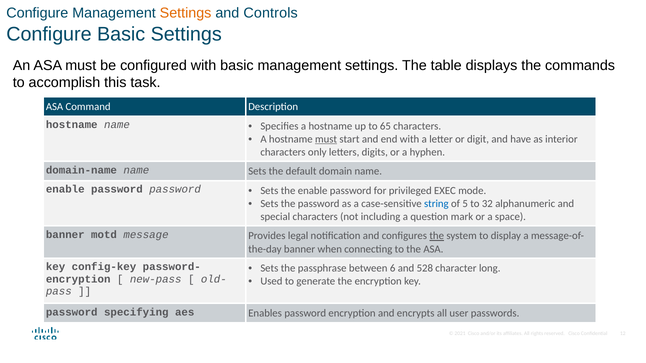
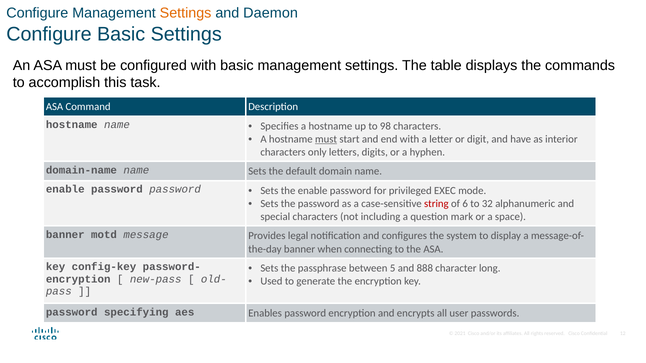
Controls: Controls -> Daemon
65: 65 -> 98
string colour: blue -> red
5: 5 -> 6
the at (437, 236) underline: present -> none
6: 6 -> 5
528: 528 -> 888
